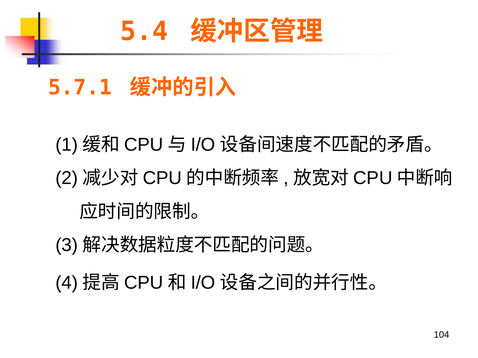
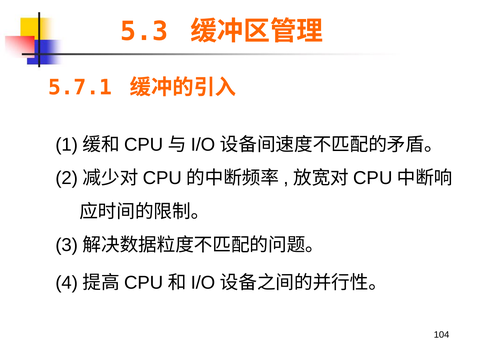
5.4: 5.4 -> 5.3
